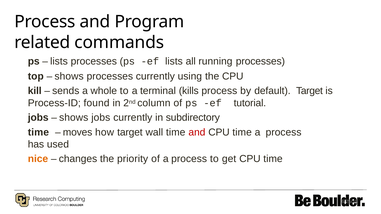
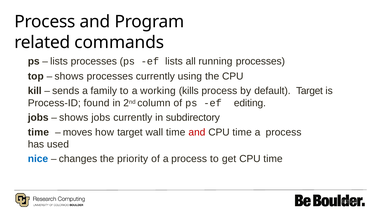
whole: whole -> family
terminal: terminal -> working
tutorial: tutorial -> editing
nice colour: orange -> blue
